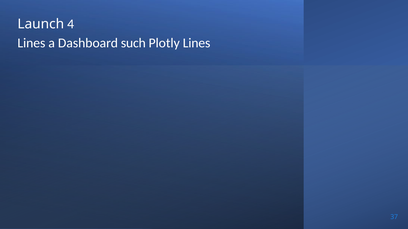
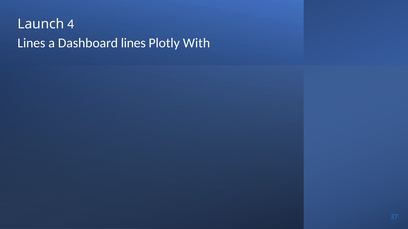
Dashboard such: such -> lines
Plotly Lines: Lines -> With
